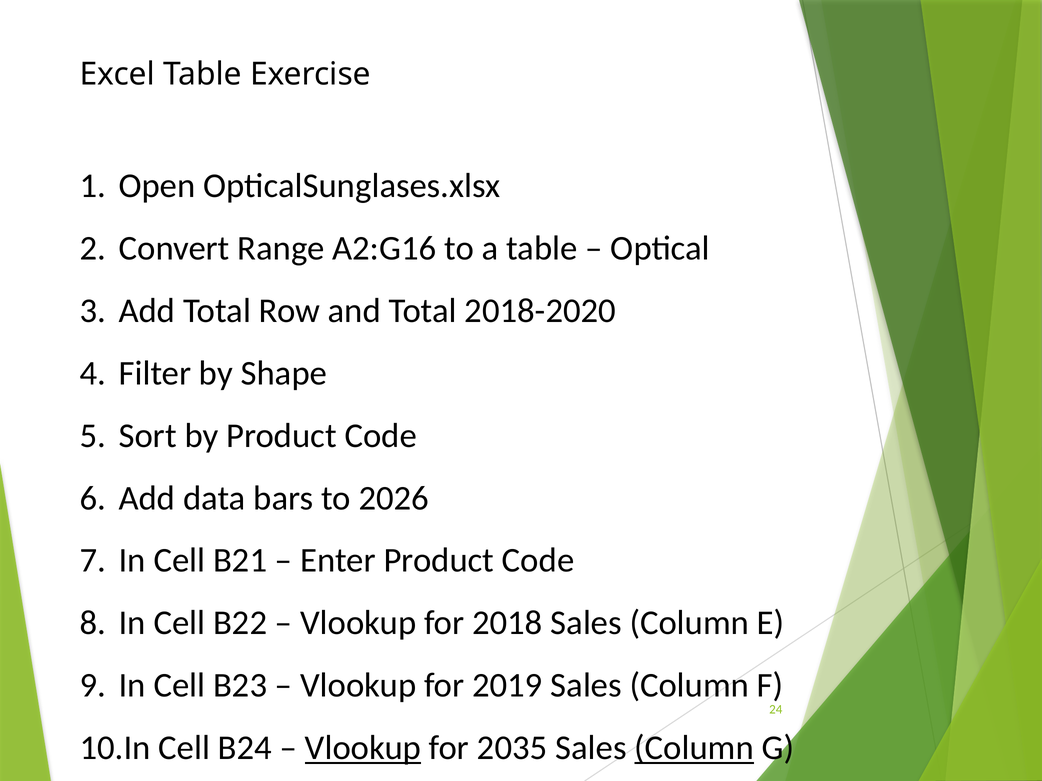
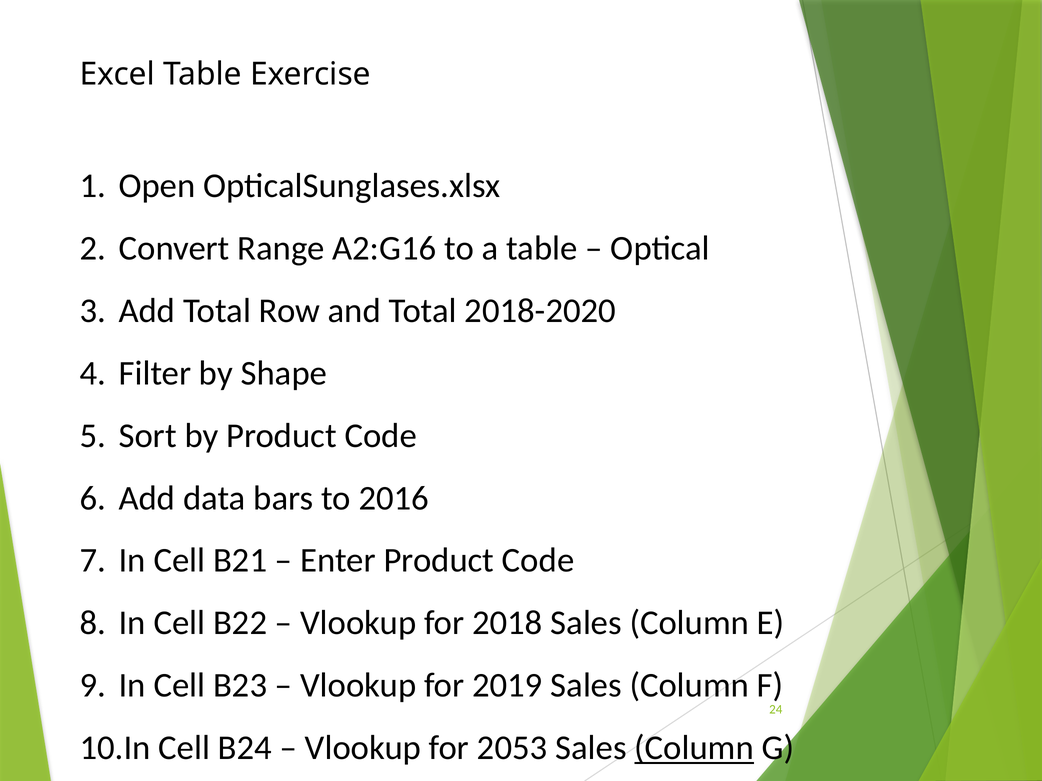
2026: 2026 -> 2016
Vlookup at (363, 748) underline: present -> none
2035: 2035 -> 2053
